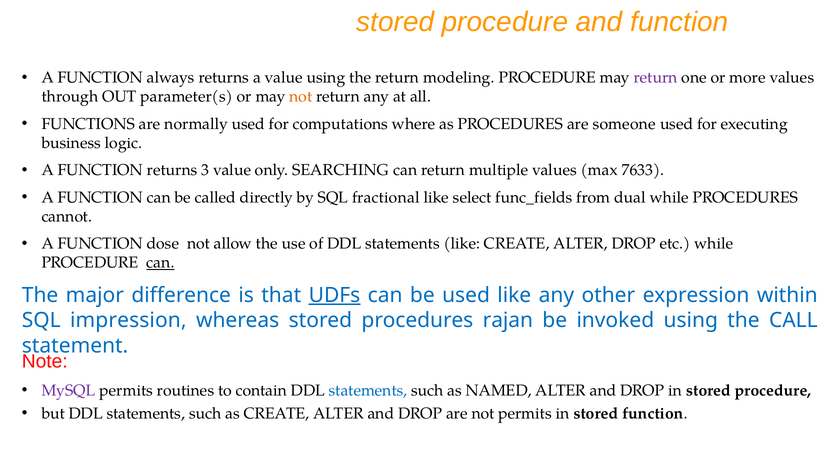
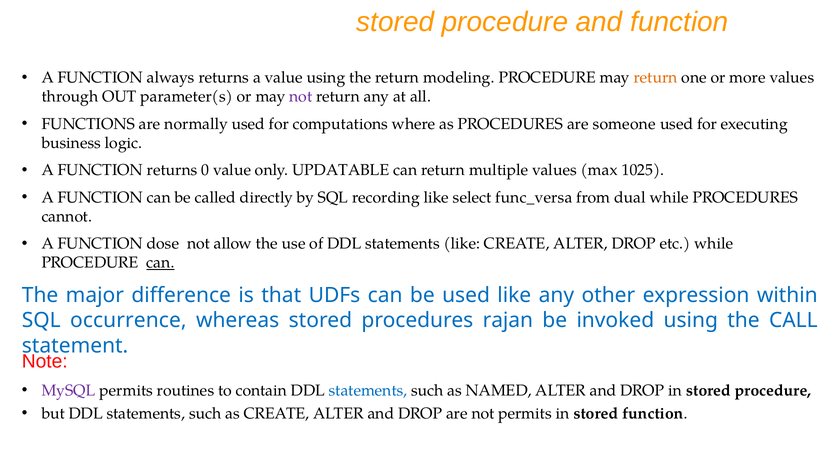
return at (656, 78) colour: purple -> orange
not at (301, 97) colour: orange -> purple
3: 3 -> 0
SEARCHING: SEARCHING -> UPDATABLE
7633: 7633 -> 1025
fractional: fractional -> recording
func_fields: func_fields -> func_versa
UDFs underline: present -> none
impression: impression -> occurrence
